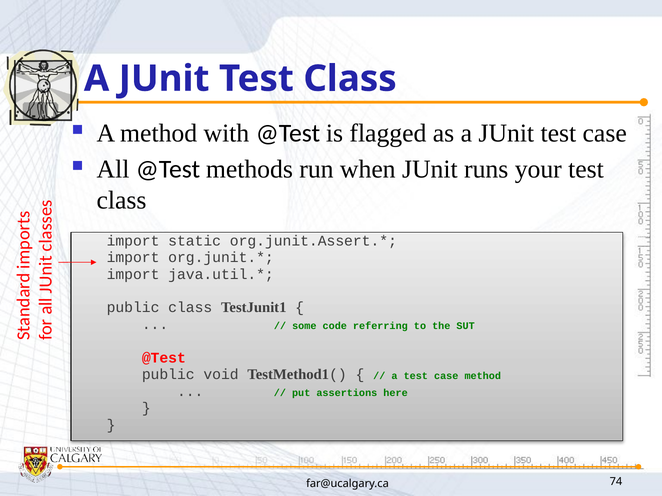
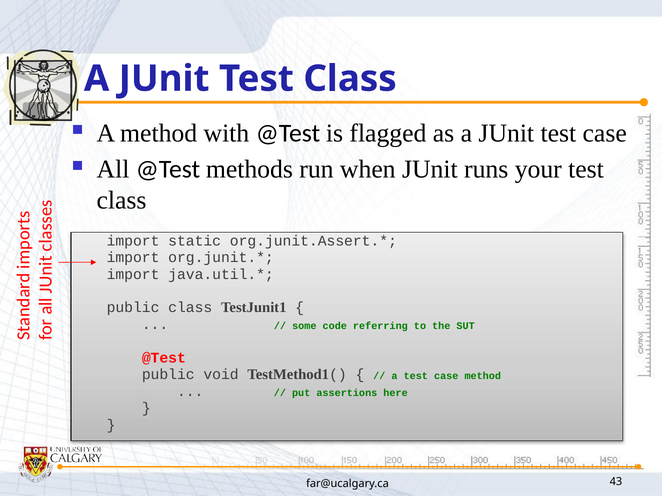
74: 74 -> 43
